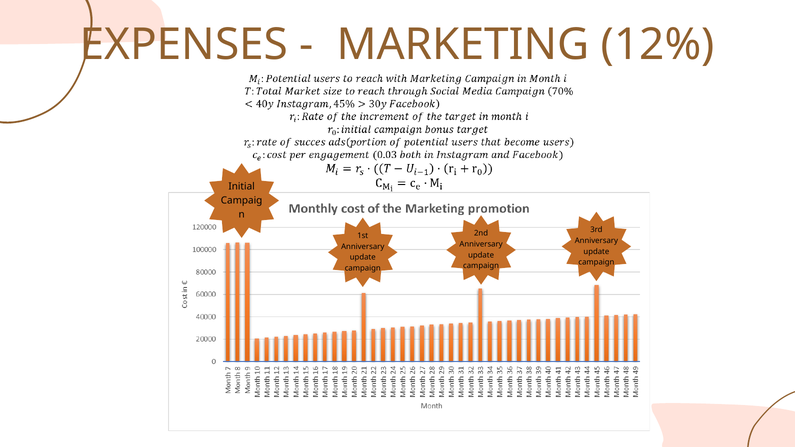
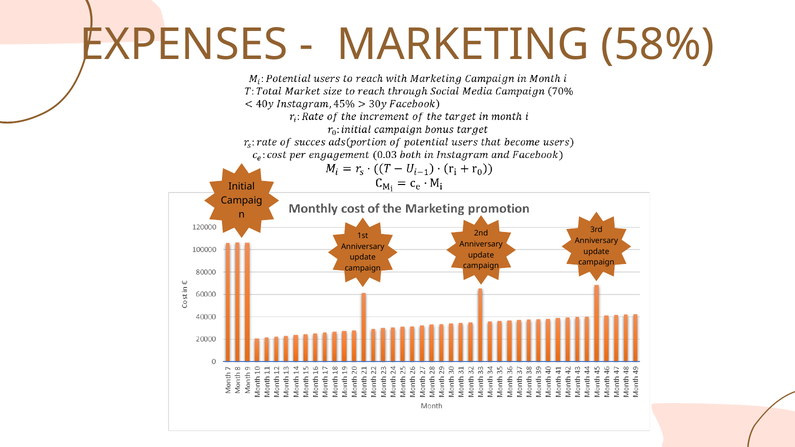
12%: 12% -> 58%
